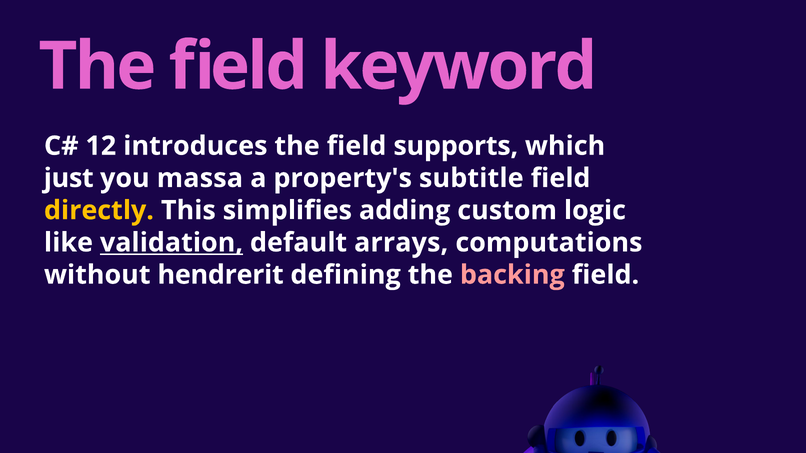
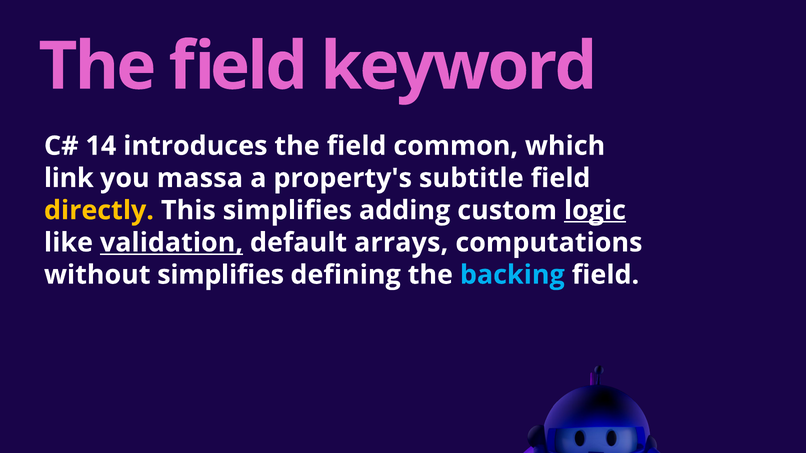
12: 12 -> 14
supports: supports -> common
just: just -> link
logic underline: none -> present
without hendrerit: hendrerit -> simplifies
backing colour: pink -> light blue
